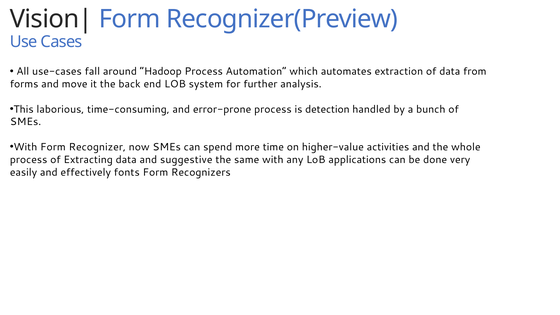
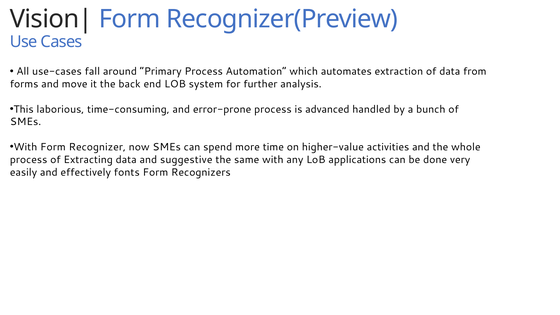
Hadoop: Hadoop -> Primary
detection: detection -> advanced
